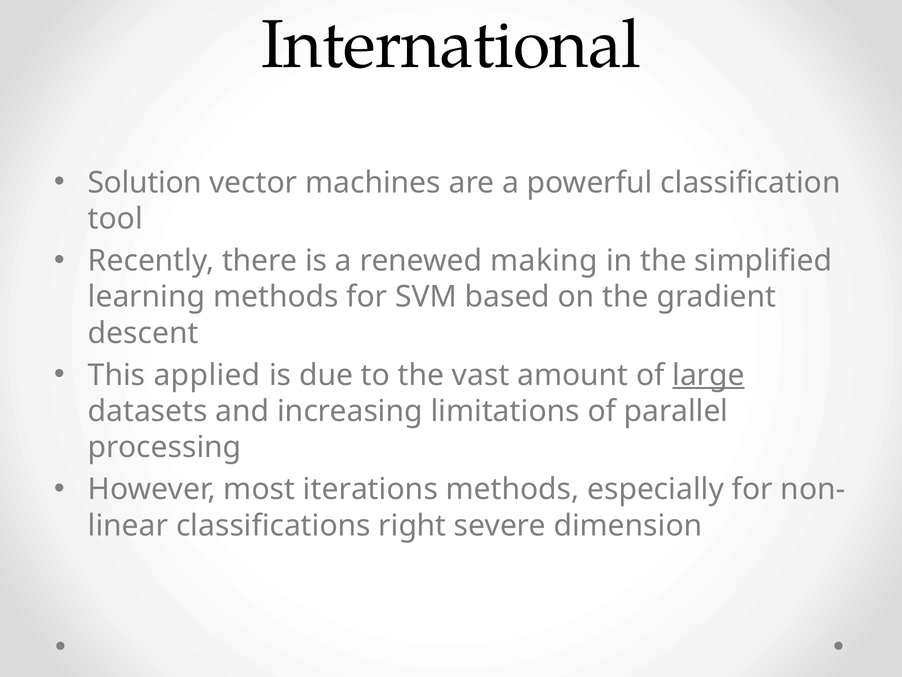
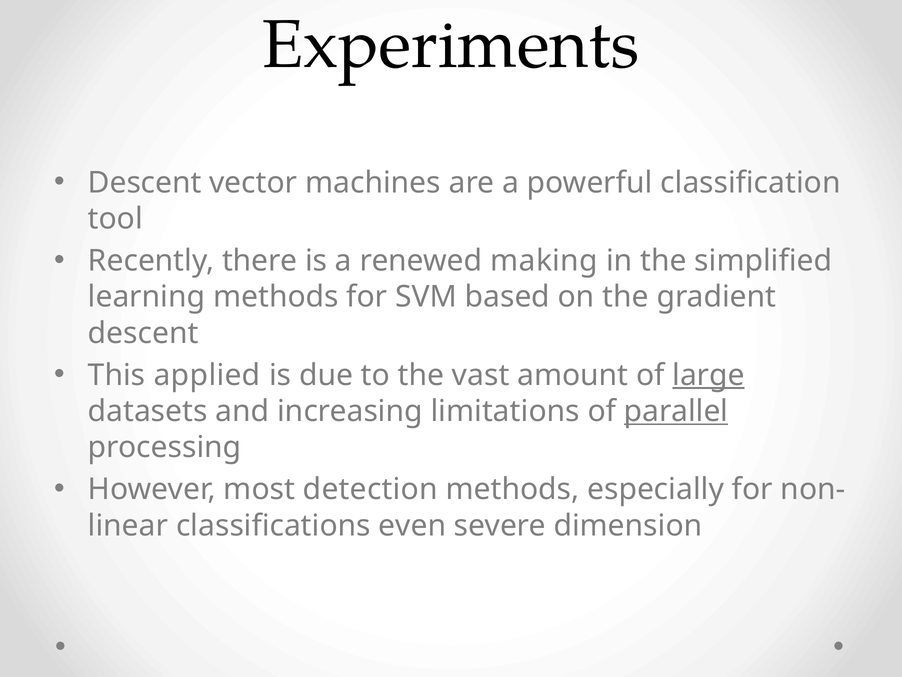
International: International -> Experiments
Solution at (145, 183): Solution -> Descent
parallel underline: none -> present
iterations: iterations -> detection
right: right -> even
